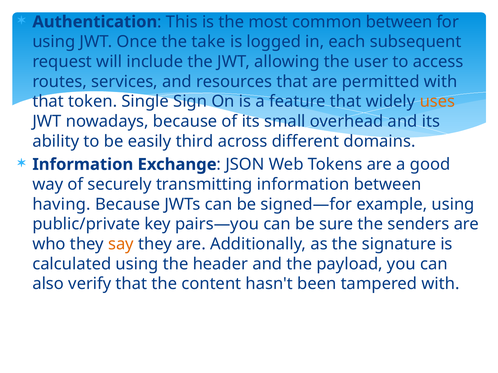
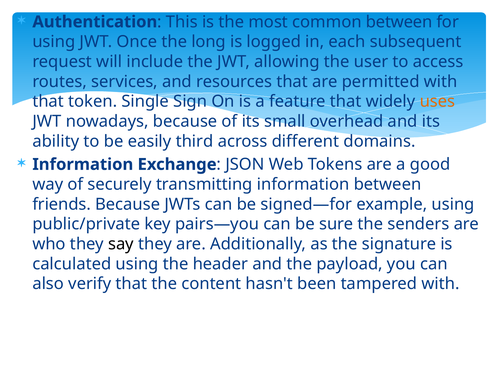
take: take -> long
having: having -> friends
say colour: orange -> black
